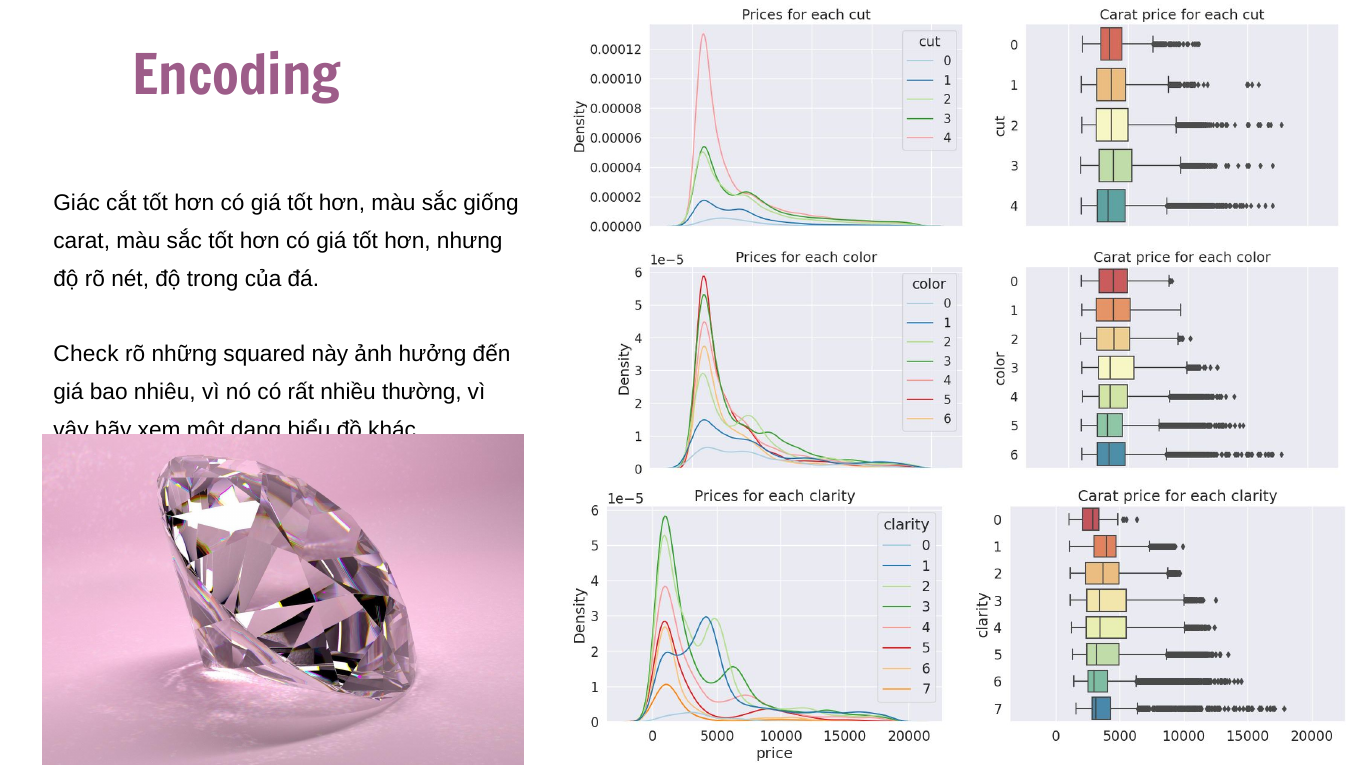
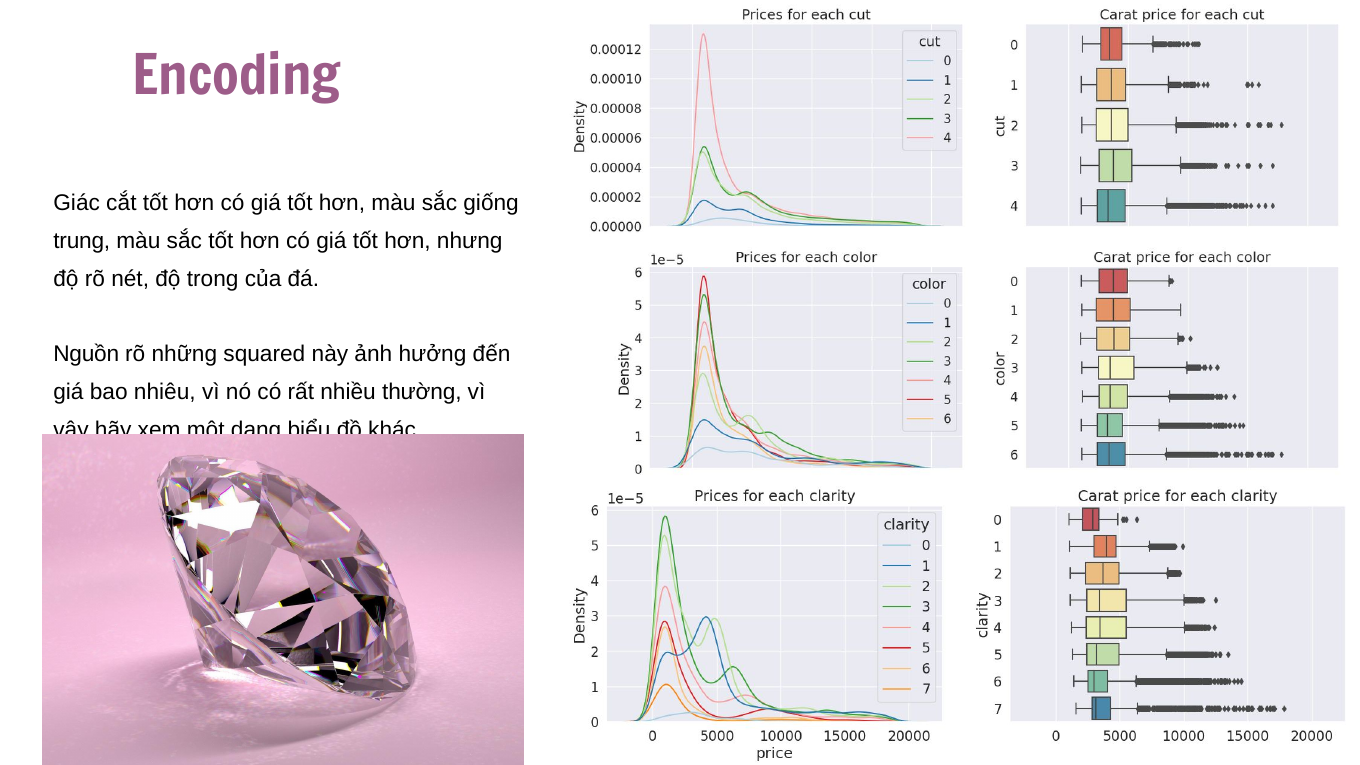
carat: carat -> trung
Check: Check -> Nguồn
